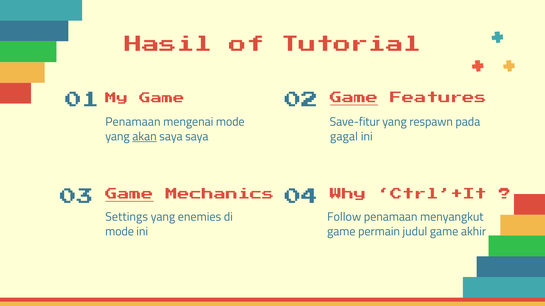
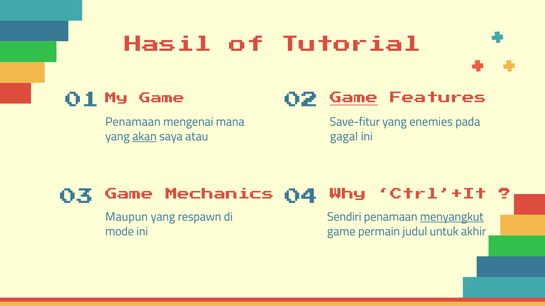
mengenai mode: mode -> mana
respawn: respawn -> enemies
saya saya: saya -> atau
Game at (129, 196) underline: present -> none
Settings: Settings -> Maupun
enemies: enemies -> respawn
Follow: Follow -> Sendiri
menyangkut underline: none -> present
judul game: game -> untuk
